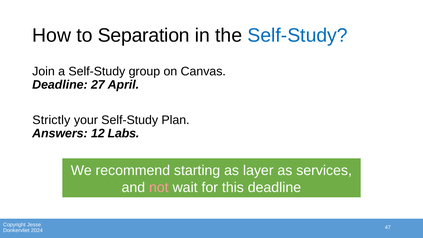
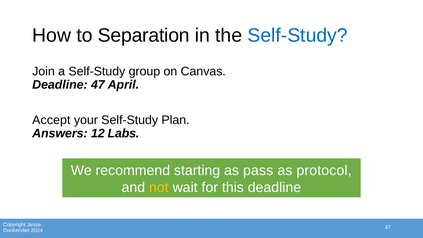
Deadline 27: 27 -> 47
Strictly: Strictly -> Accept
layer: layer -> pass
services: services -> protocol
not colour: pink -> yellow
